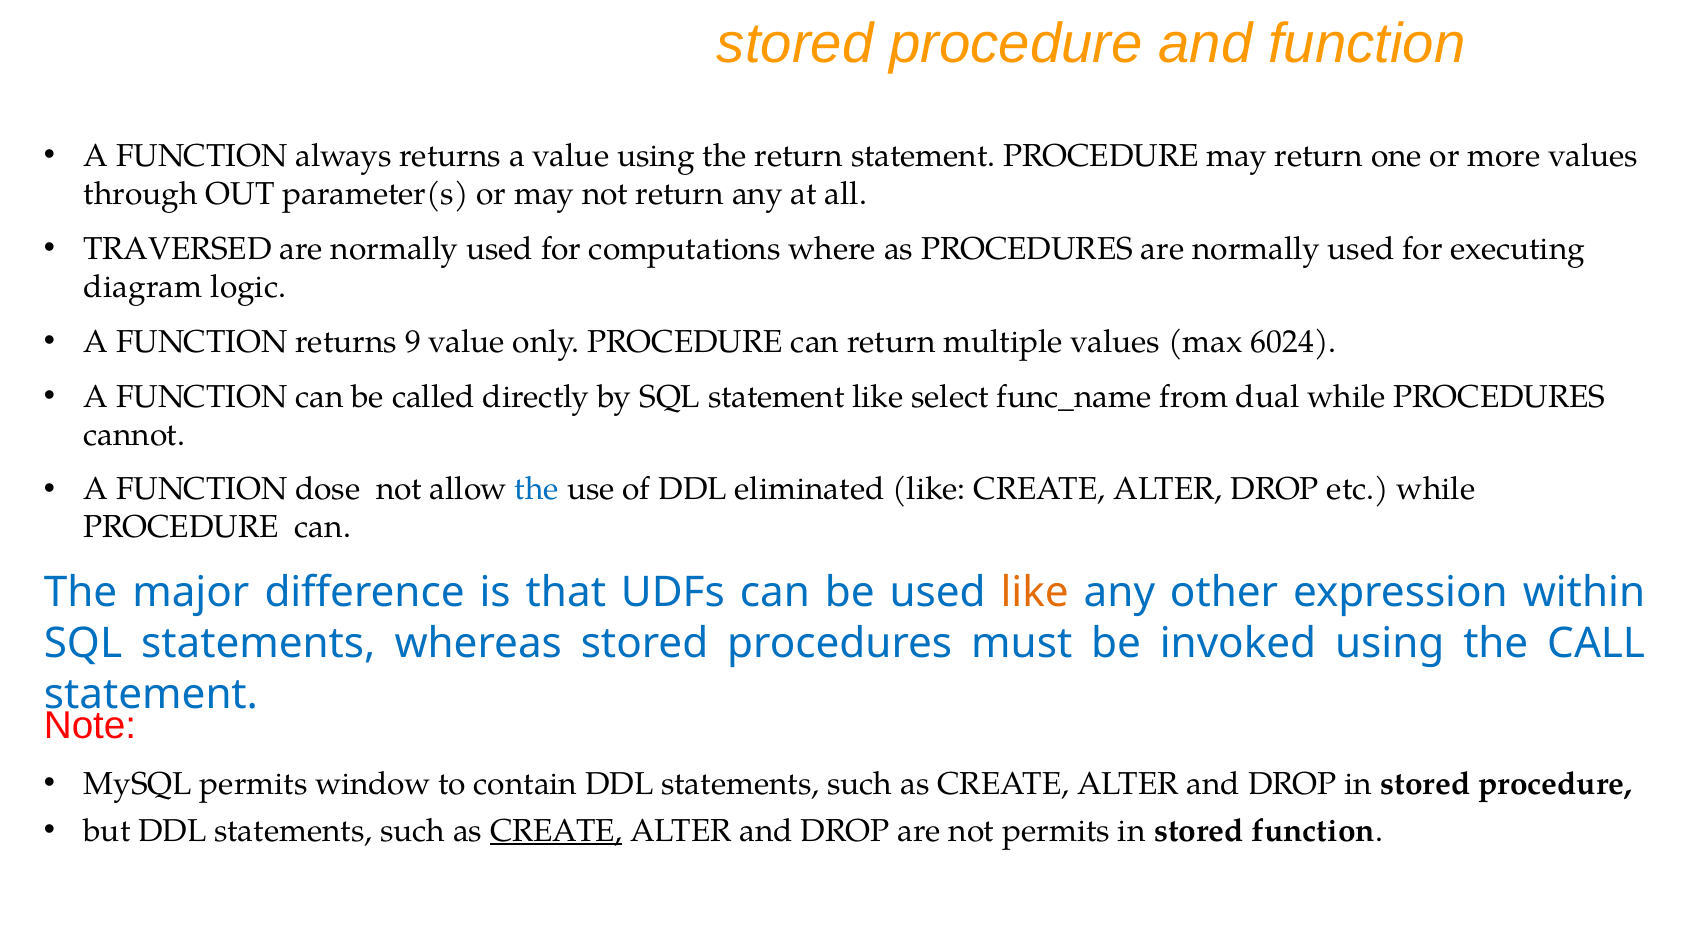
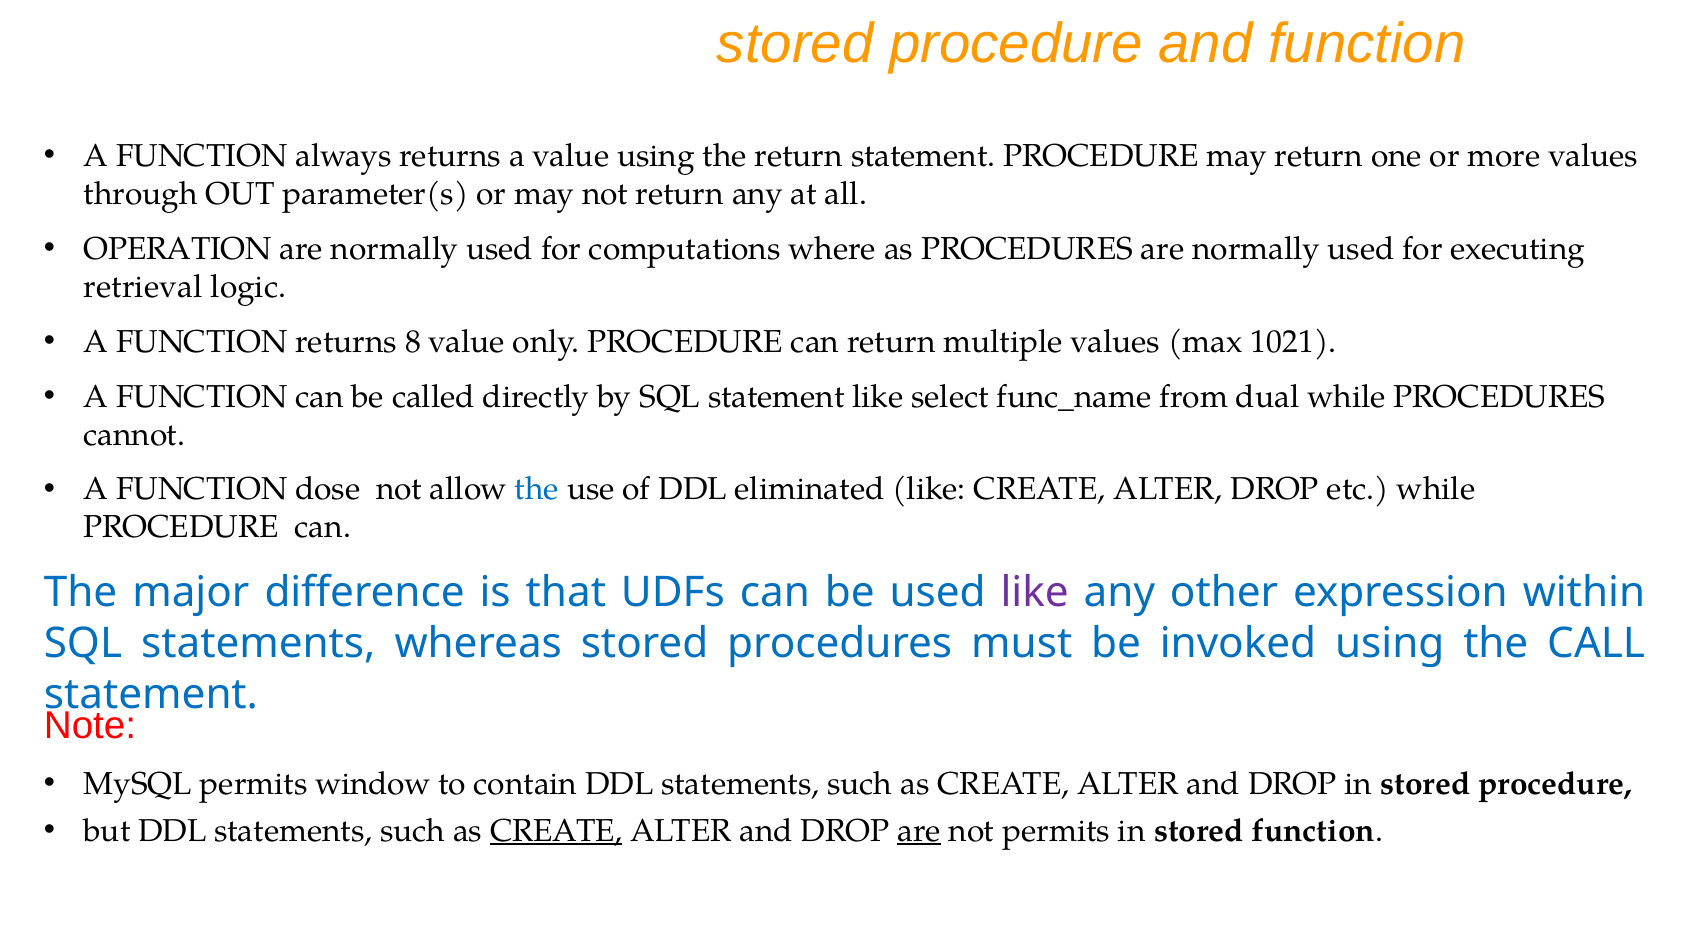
TRAVERSED: TRAVERSED -> OPERATION
diagram: diagram -> retrieval
9: 9 -> 8
6024: 6024 -> 1021
like at (1035, 593) colour: orange -> purple
are at (919, 831) underline: none -> present
